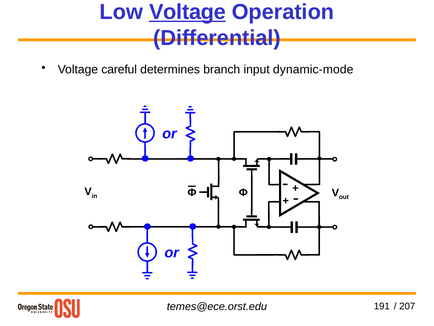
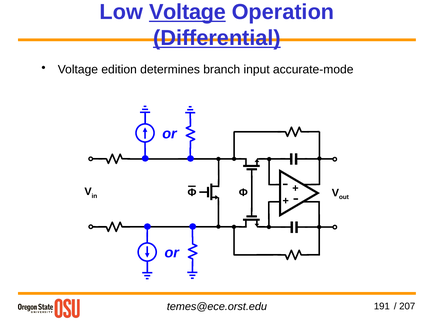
Differential underline: none -> present
careful: careful -> edition
dynamic-mode: dynamic-mode -> accurate-mode
